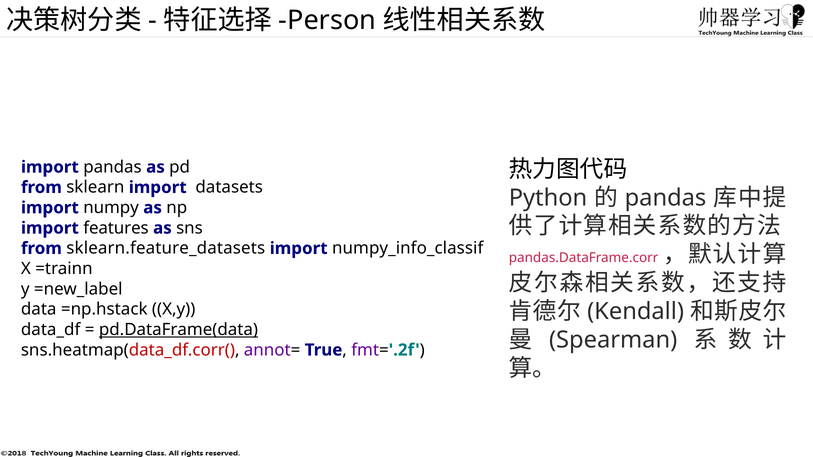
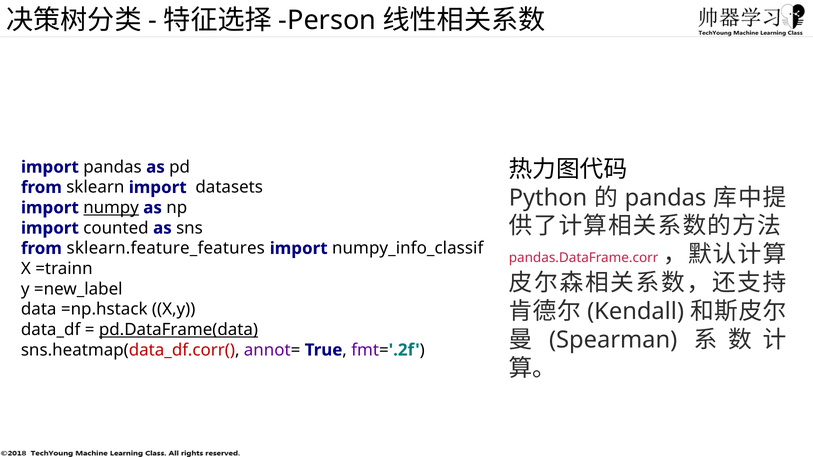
numpy underline: none -> present
features: features -> counted
sklearn.feature_datasets: sklearn.feature_datasets -> sklearn.feature_features
